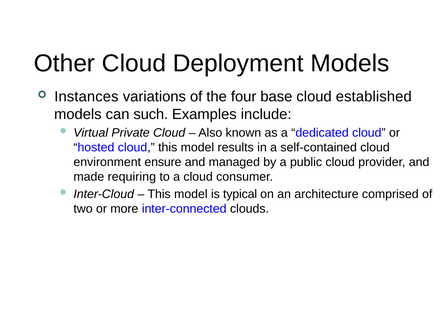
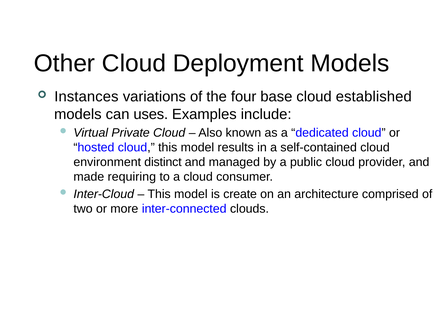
such: such -> uses
ensure: ensure -> distinct
typical: typical -> create
